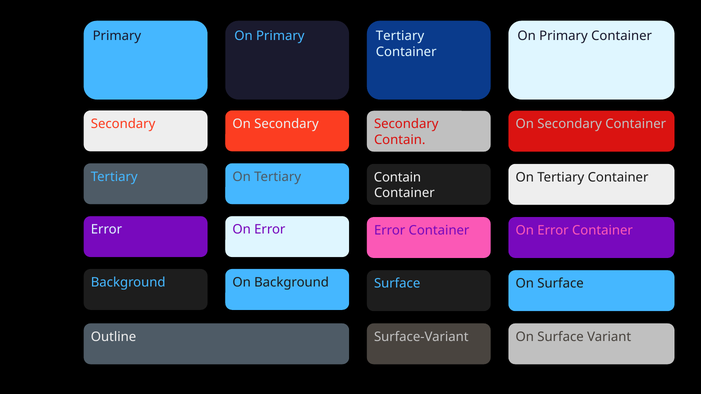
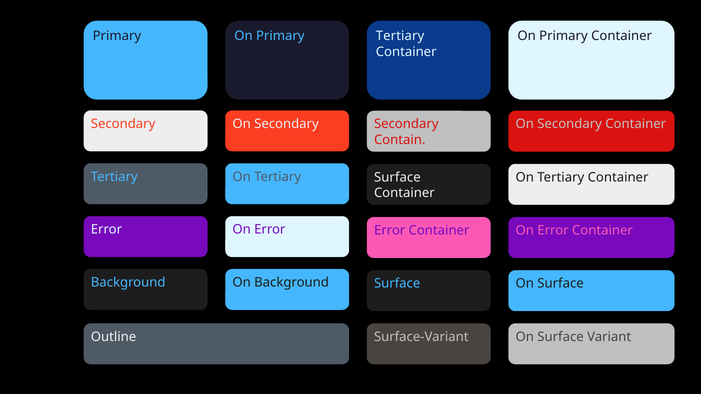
Tertiary Contain: Contain -> Surface
